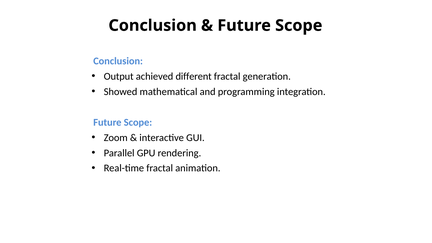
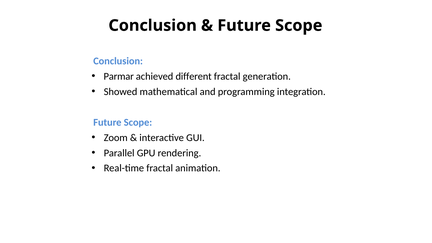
Output: Output -> Parmar
